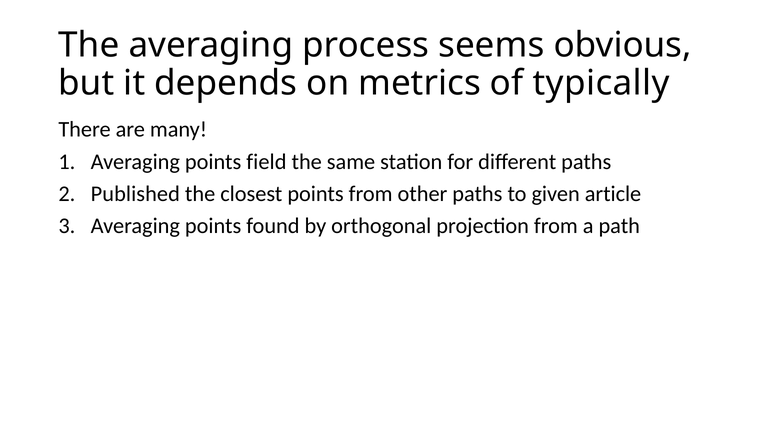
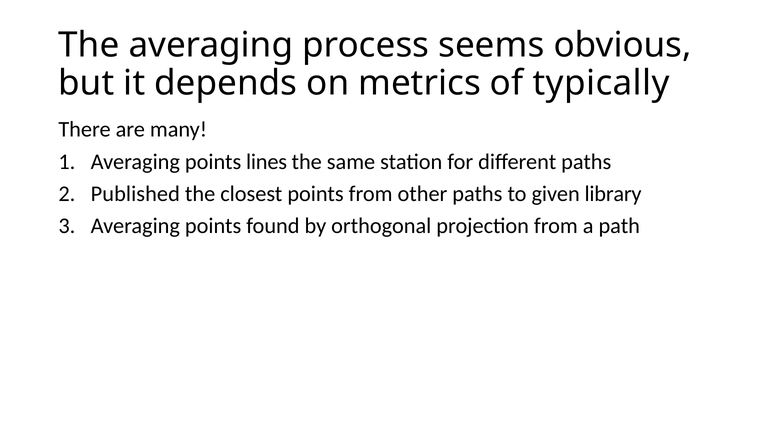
field: field -> lines
article: article -> library
